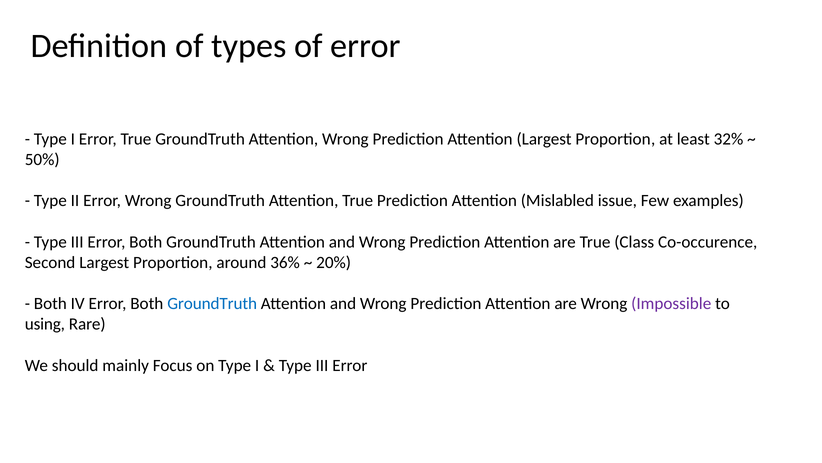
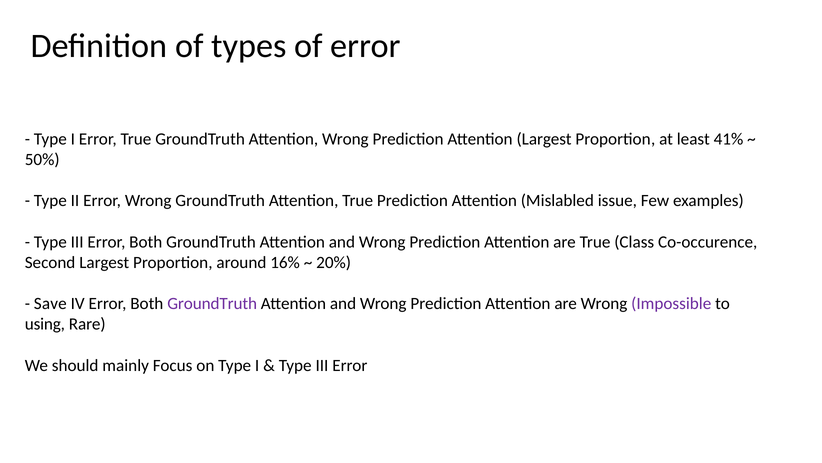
32%: 32% -> 41%
36%: 36% -> 16%
Both at (50, 303): Both -> Save
GroundTruth at (212, 303) colour: blue -> purple
